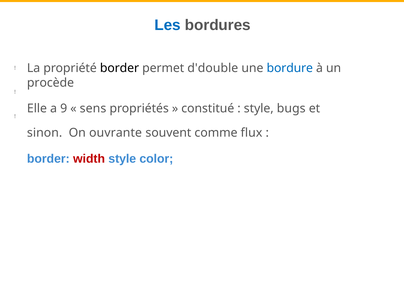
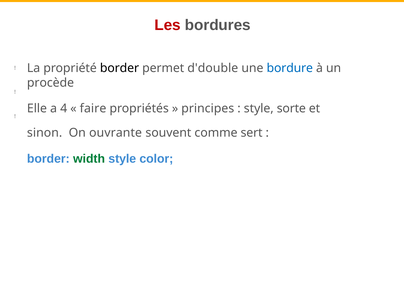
Les colour: blue -> red
9: 9 -> 4
sens: sens -> faire
constitué: constitué -> principes
bugs: bugs -> sorte
flux: flux -> sert
width colour: red -> green
